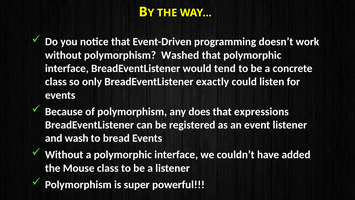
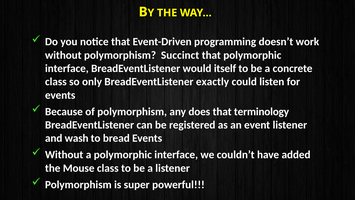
Washed: Washed -> Succinct
tend: tend -> itself
expressions: expressions -> terminology
